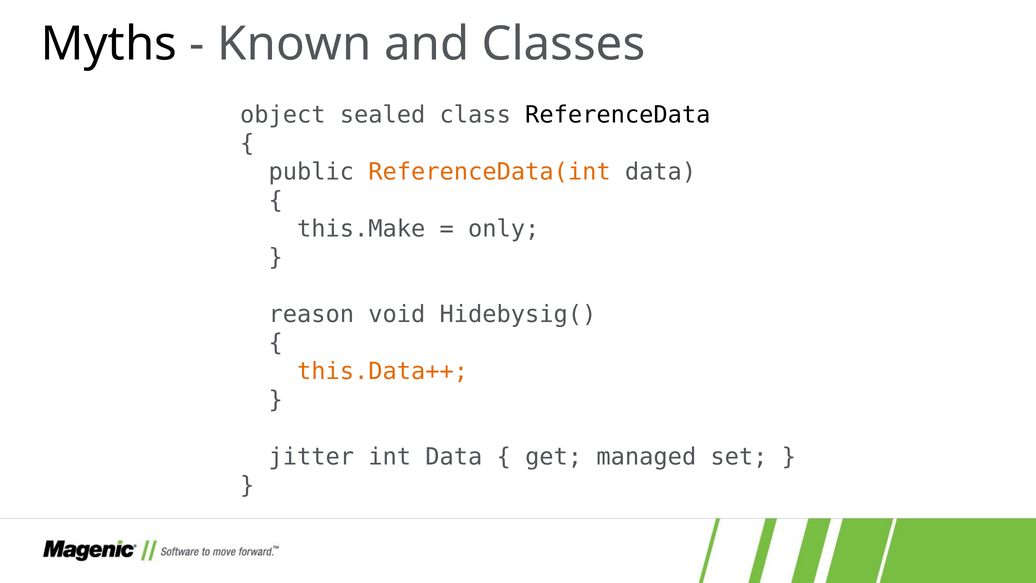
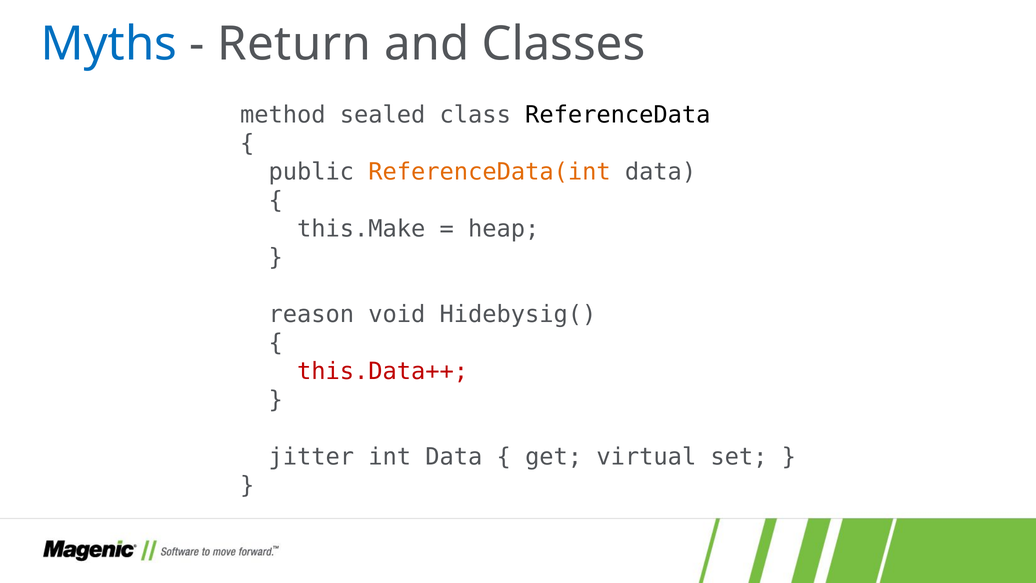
Myths colour: black -> blue
Known: Known -> Return
object: object -> method
only: only -> heap
this.Data++ colour: orange -> red
managed: managed -> virtual
